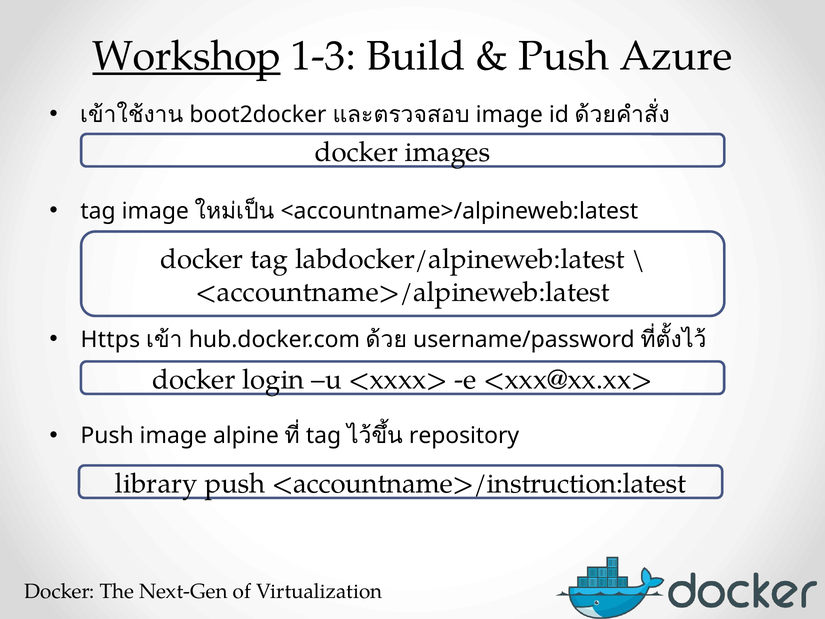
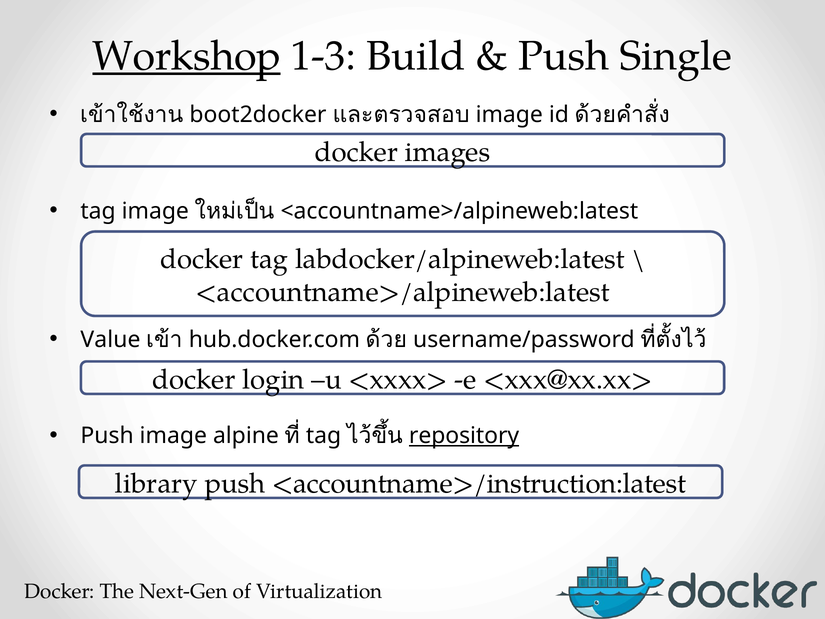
Azure: Azure -> Single
Https: Https -> Value
repository underline: none -> present
